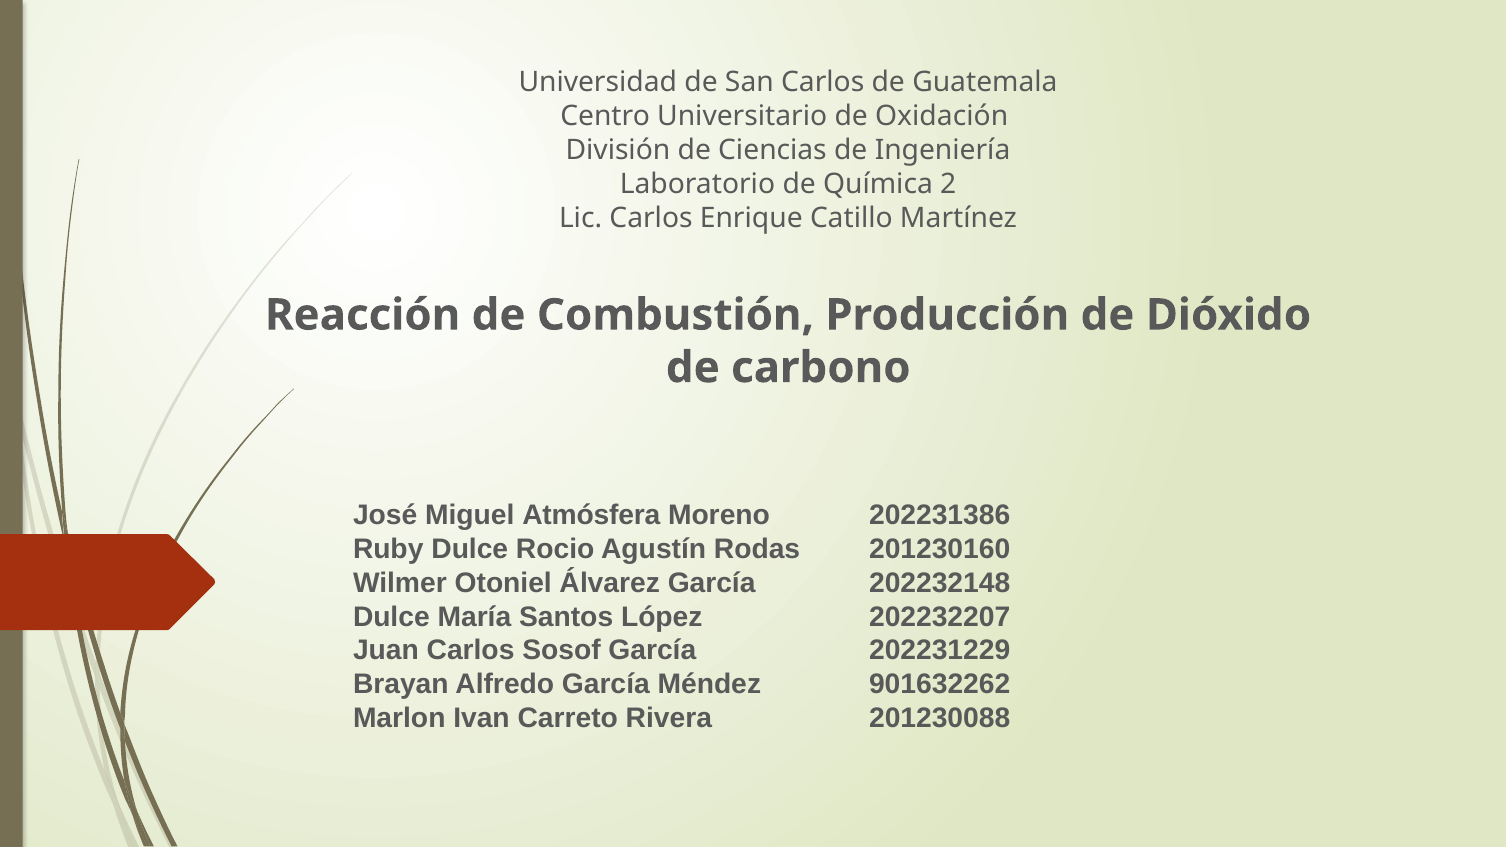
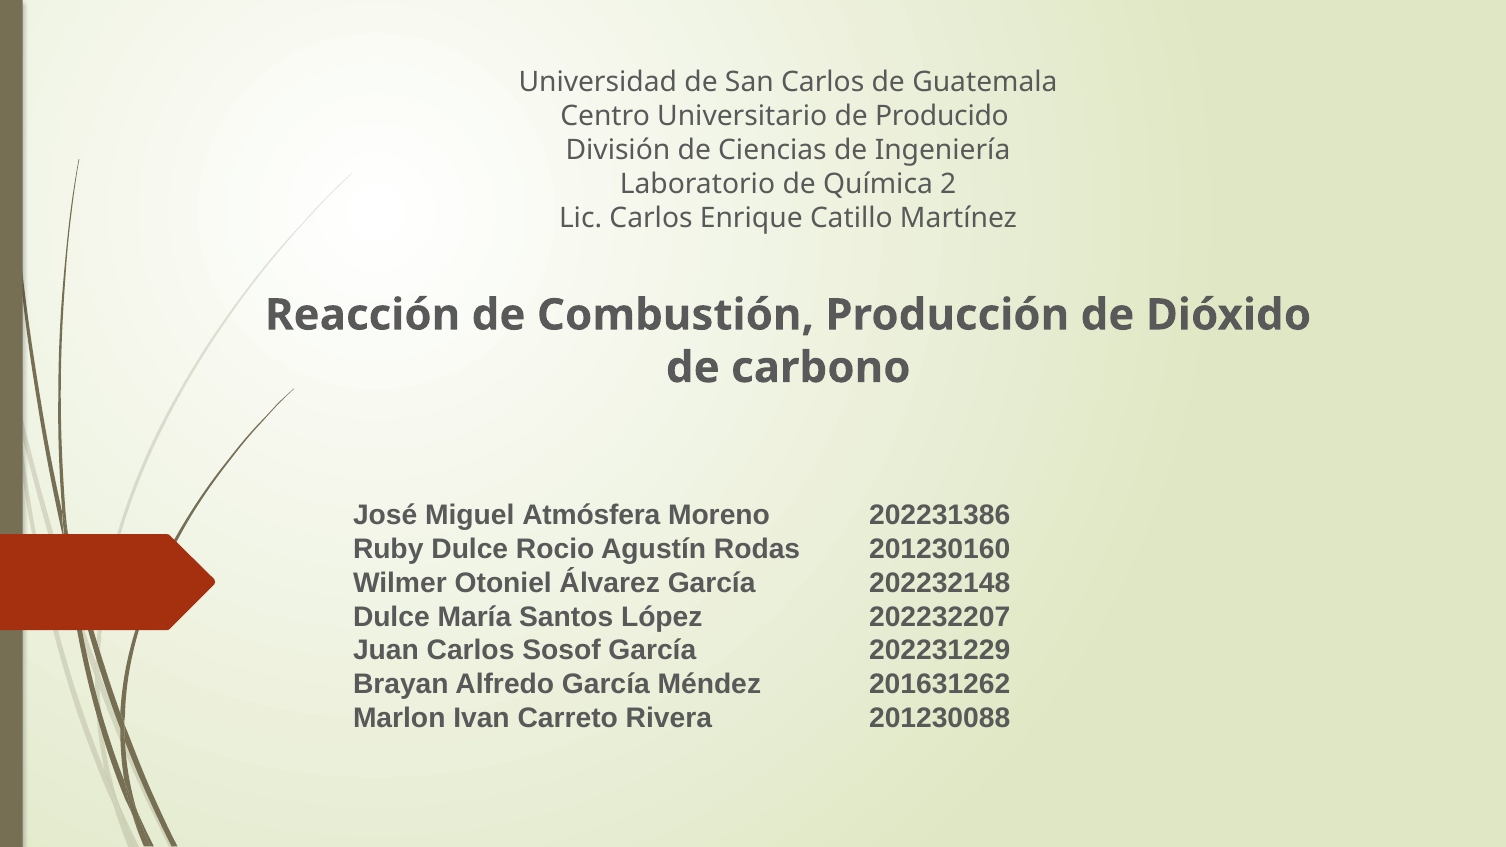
Oxidación: Oxidación -> Producido
901632262: 901632262 -> 201631262
